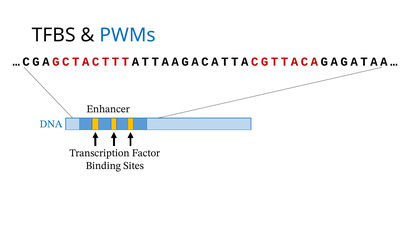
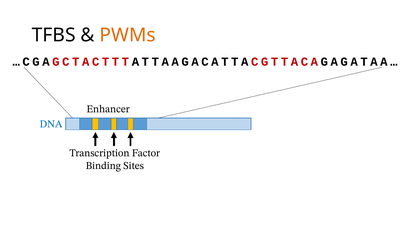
PWMs colour: blue -> orange
